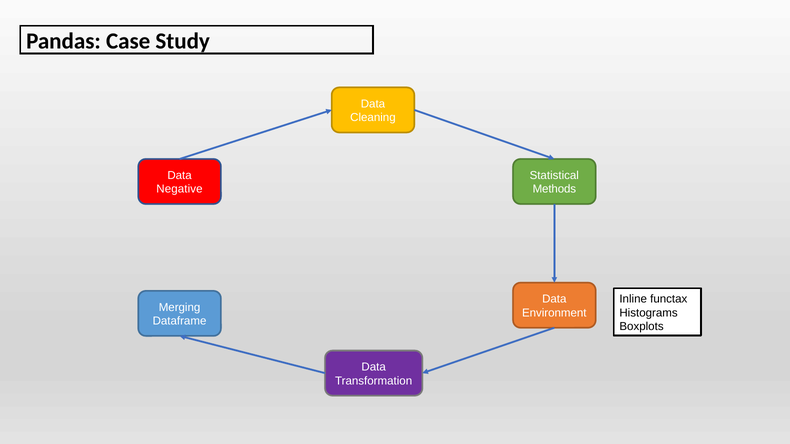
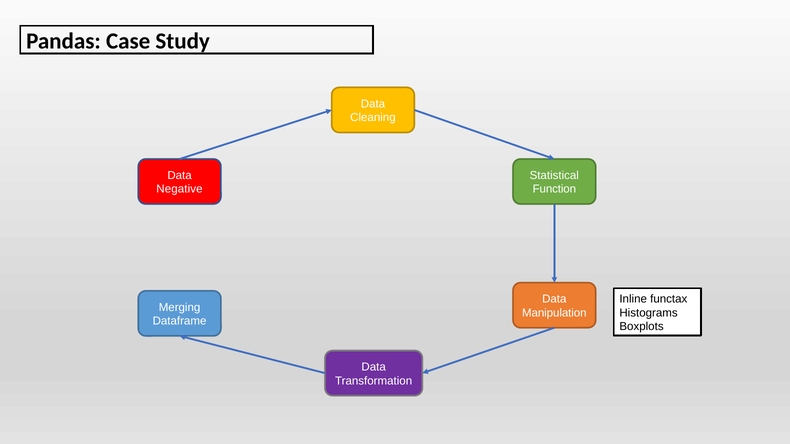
Methods: Methods -> Function
Environment: Environment -> Manipulation
